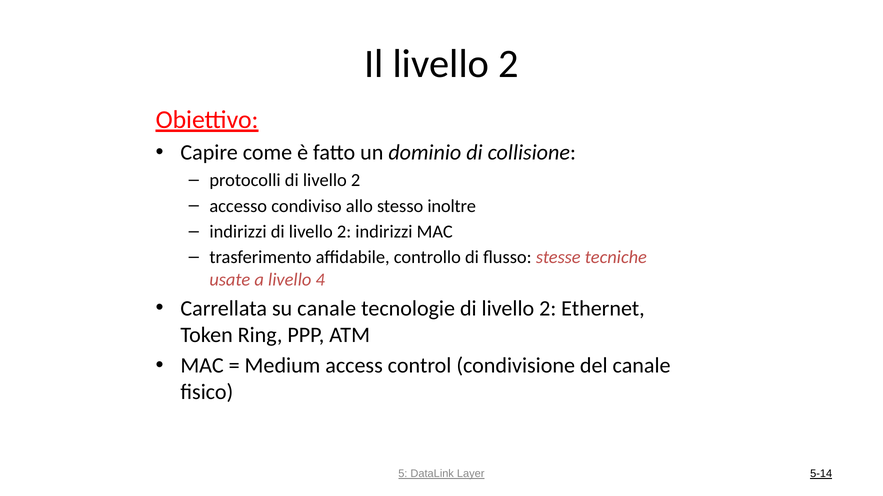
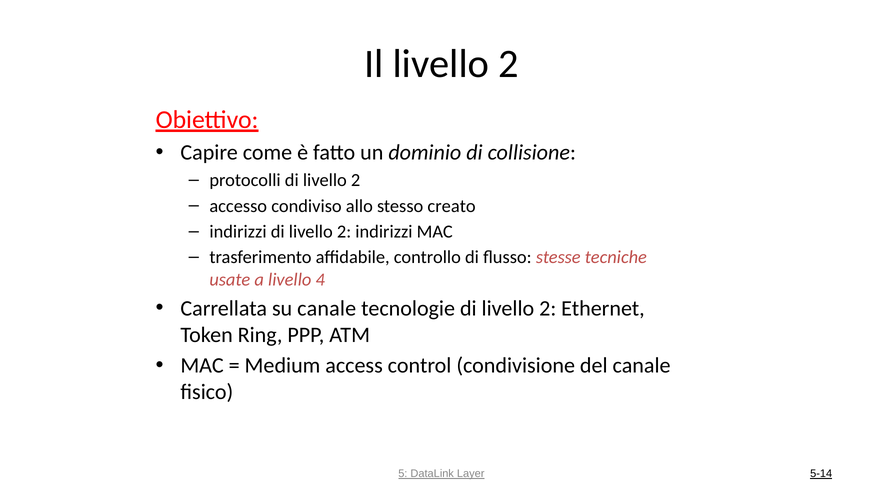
inoltre: inoltre -> creato
